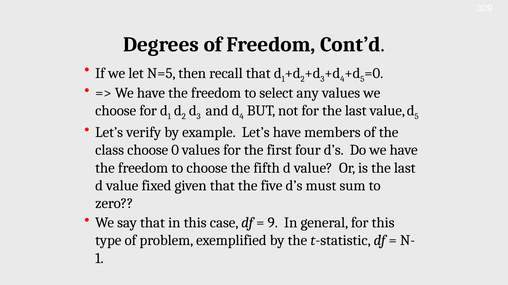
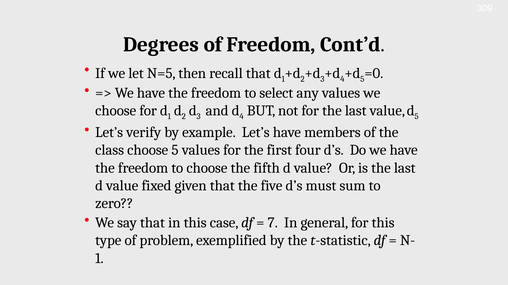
choose 0: 0 -> 5
9: 9 -> 7
